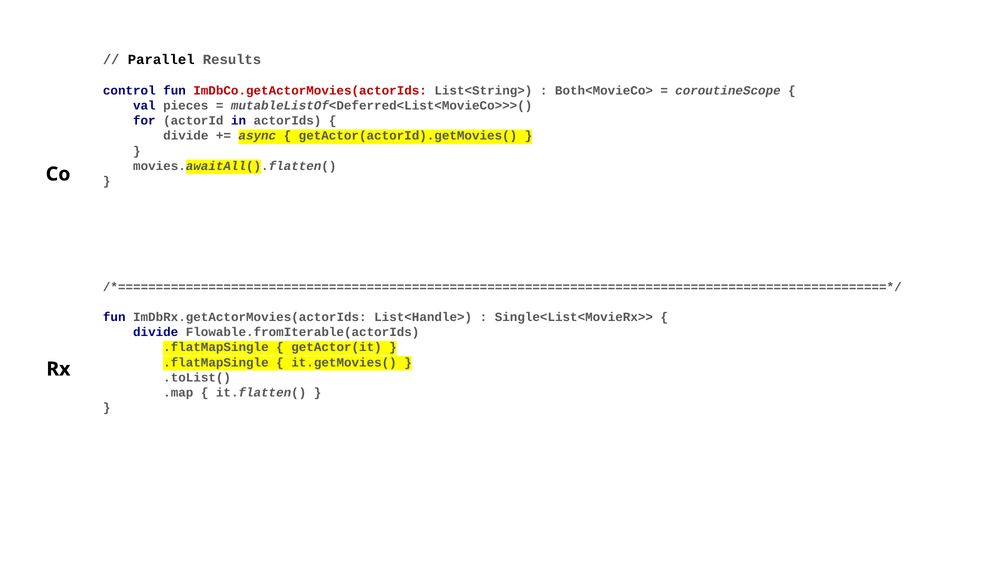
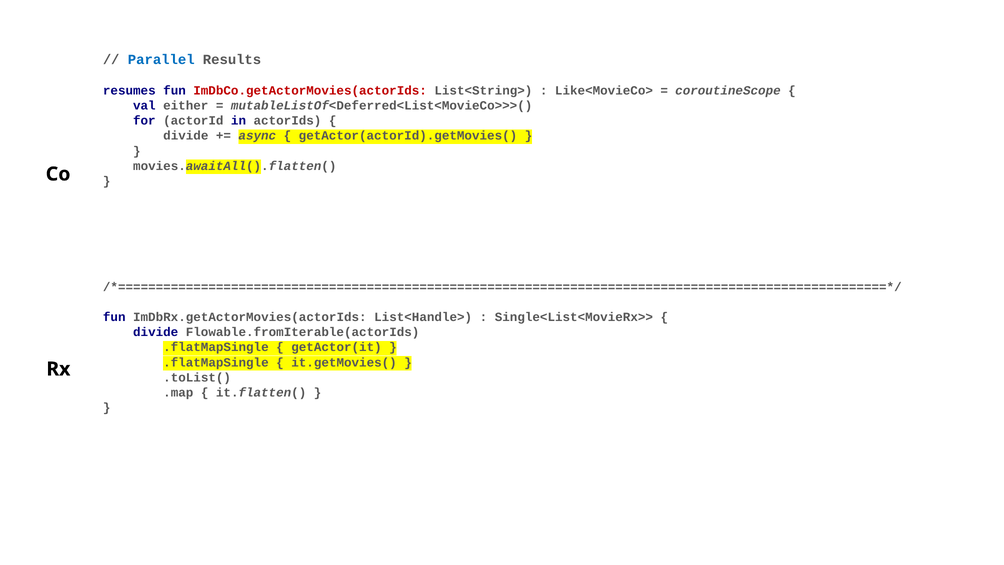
Parallel colour: black -> blue
control: control -> resumes
Both<MovieCo>: Both<MovieCo> -> Like<MovieCo>
pieces: pieces -> either
